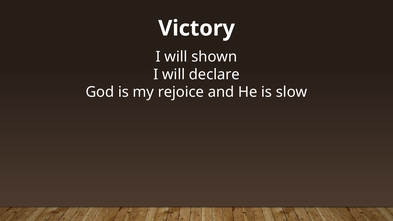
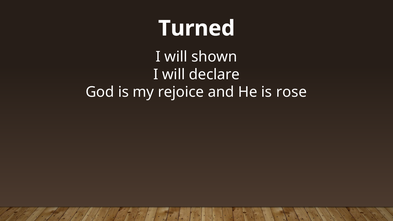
Victory: Victory -> Turned
slow: slow -> rose
